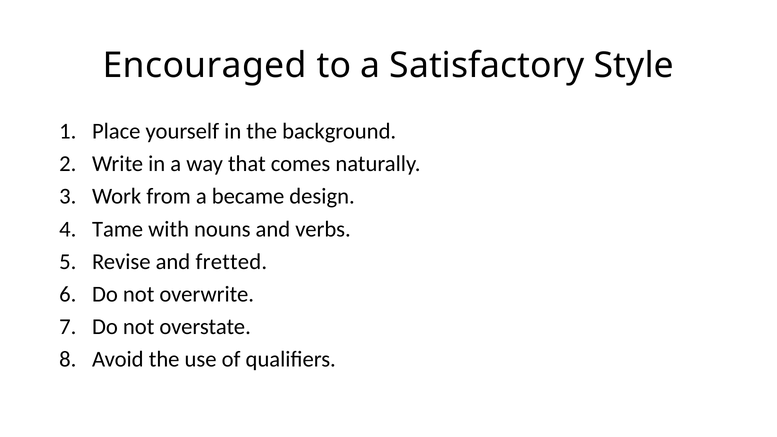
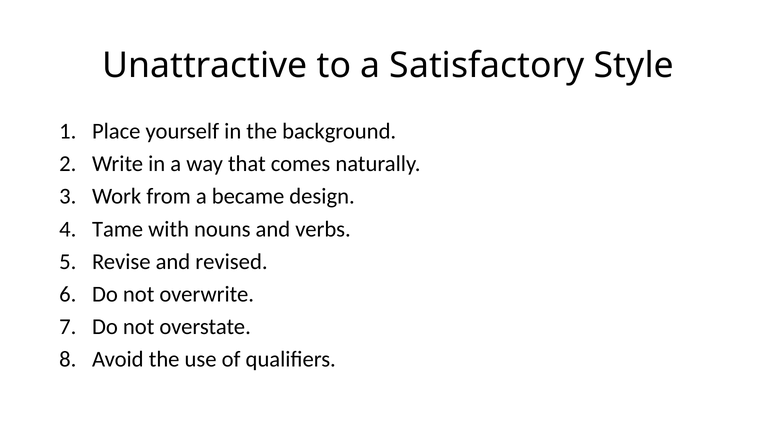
Encouraged: Encouraged -> Unattractive
fretted: fretted -> revised
